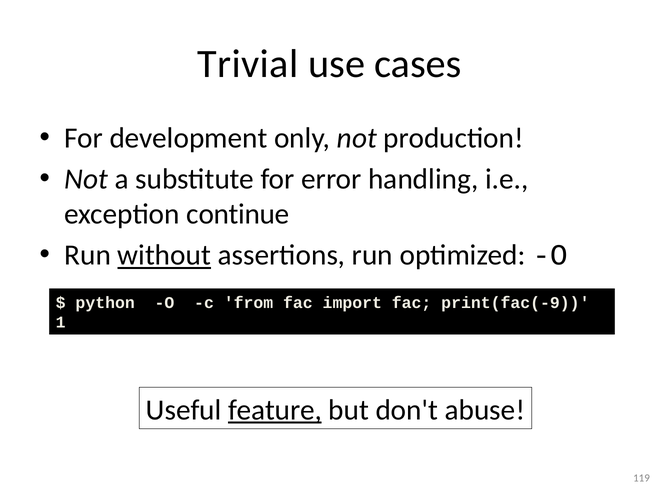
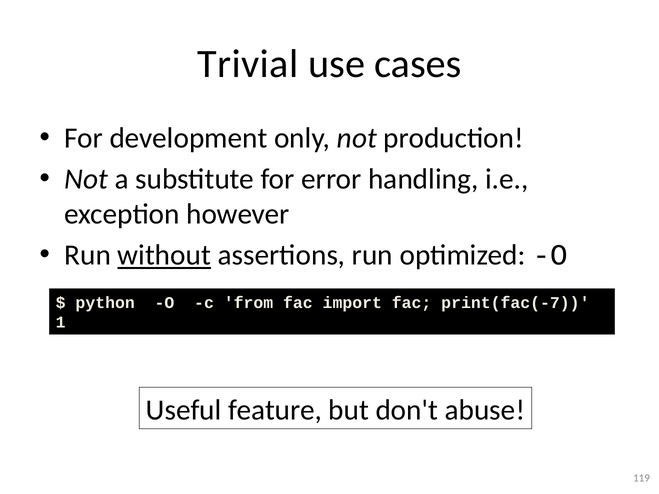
continue: continue -> however
print(fac(-9: print(fac(-9 -> print(fac(-7
feature underline: present -> none
